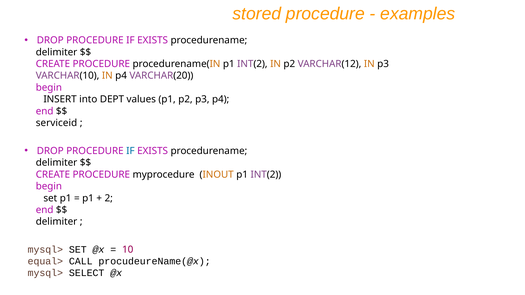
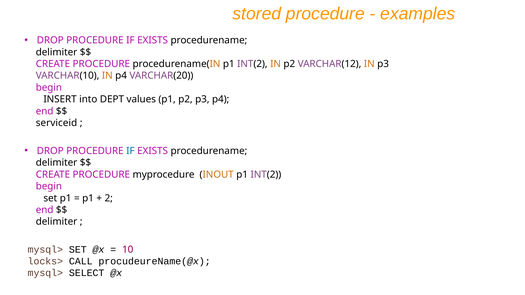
equal>: equal> -> locks>
